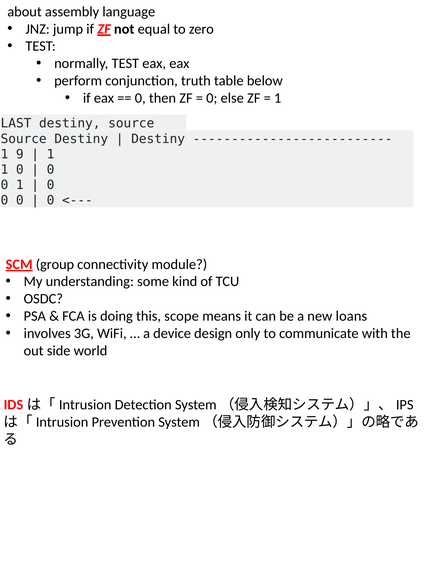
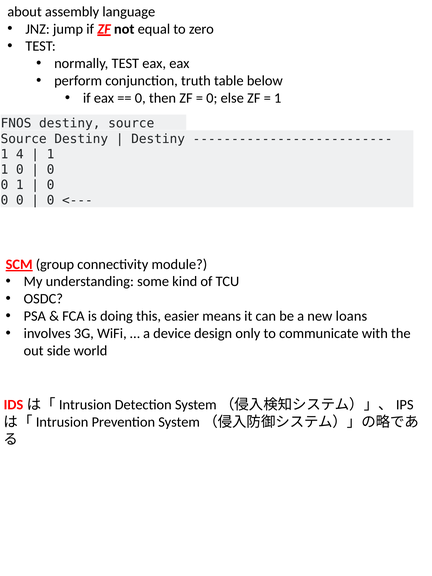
LAST: LAST -> FNOS
9: 9 -> 4
scope: scope -> easier
